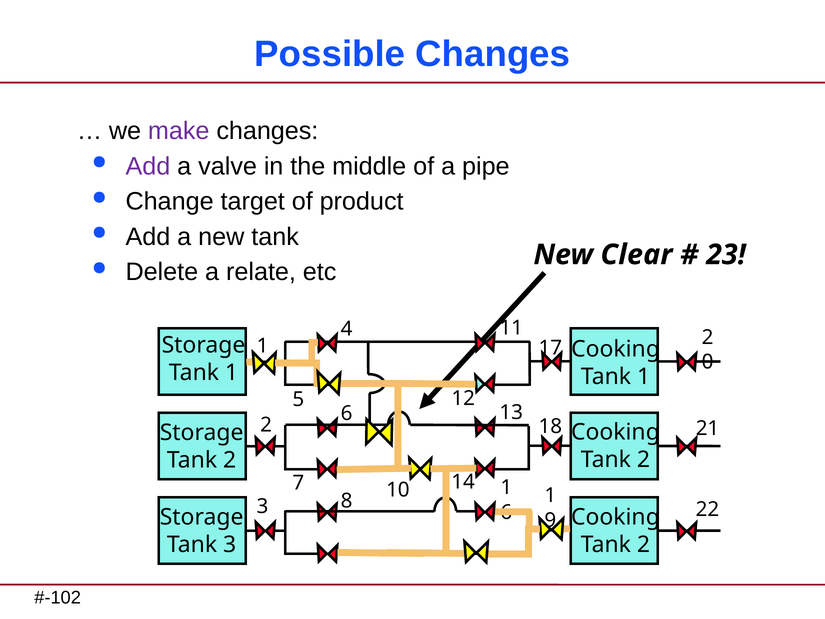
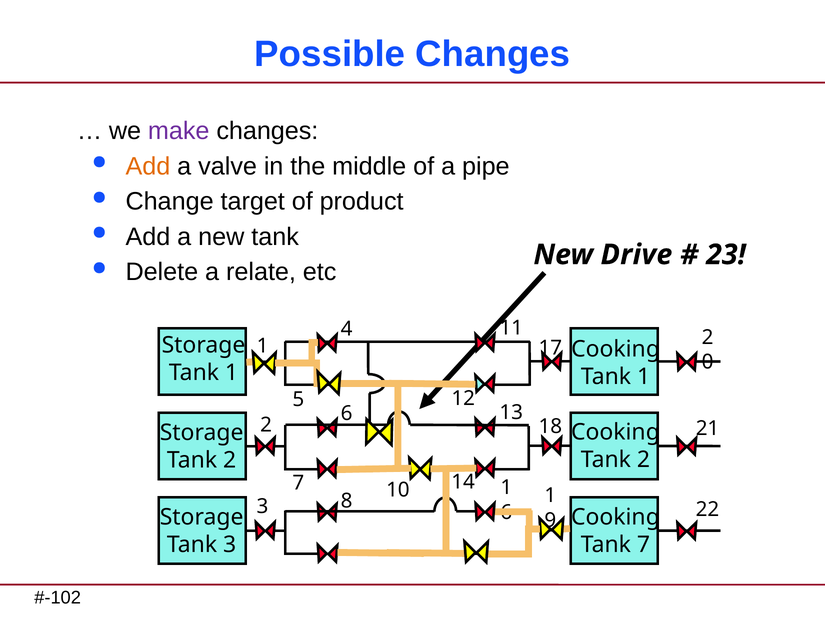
Add at (148, 166) colour: purple -> orange
Clear: Clear -> Drive
2 at (643, 544): 2 -> 7
